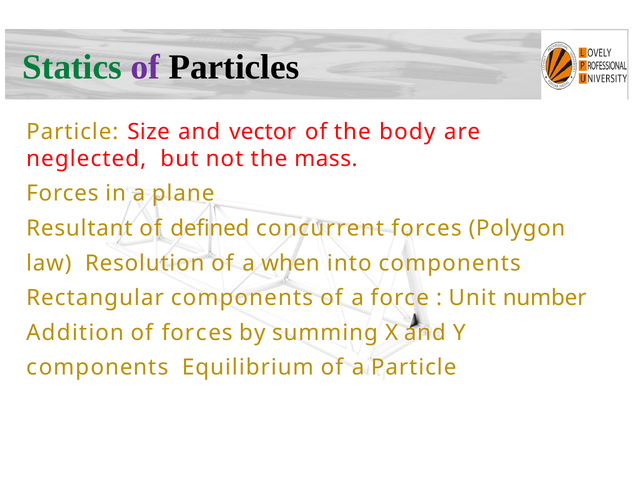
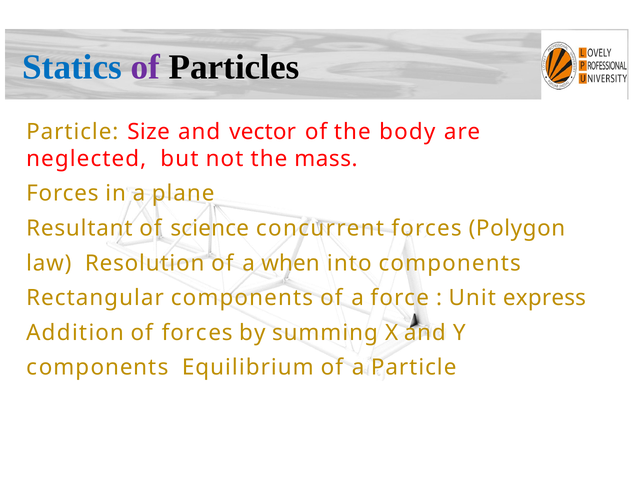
Statics colour: green -> blue
defined: defined -> science
number: number -> express
